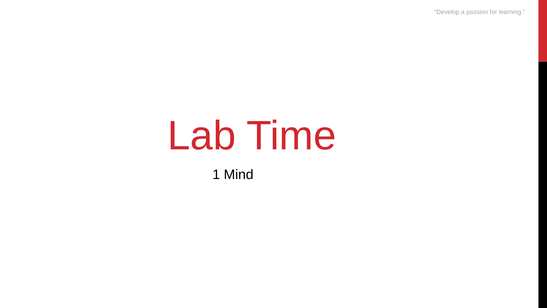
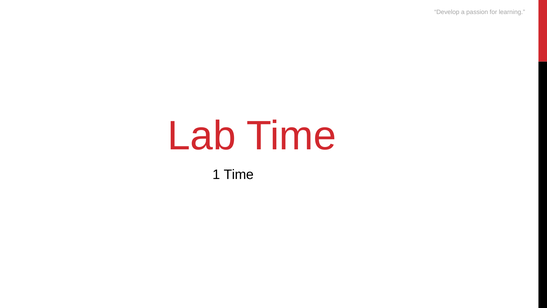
1 Mind: Mind -> Time
